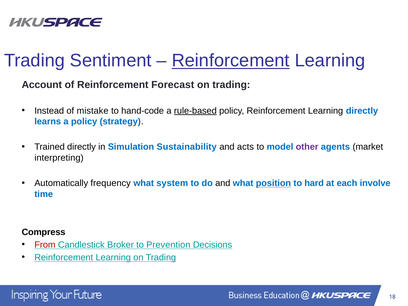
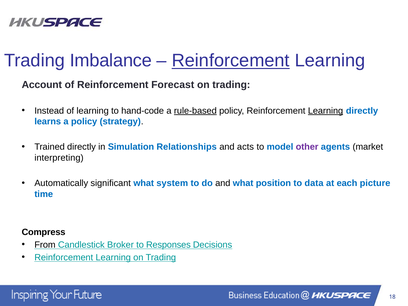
Sentiment: Sentiment -> Imbalance
of mistake: mistake -> learning
Learning at (326, 111) underline: none -> present
Sustainability: Sustainability -> Relationships
frequency: frequency -> significant
position underline: present -> none
hard: hard -> data
involve: involve -> picture
From colour: red -> black
Prevention: Prevention -> Responses
